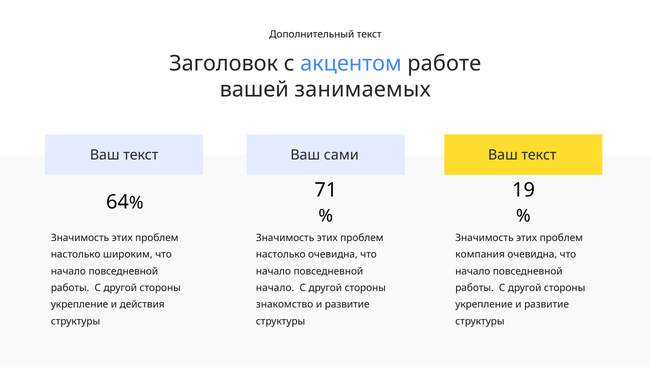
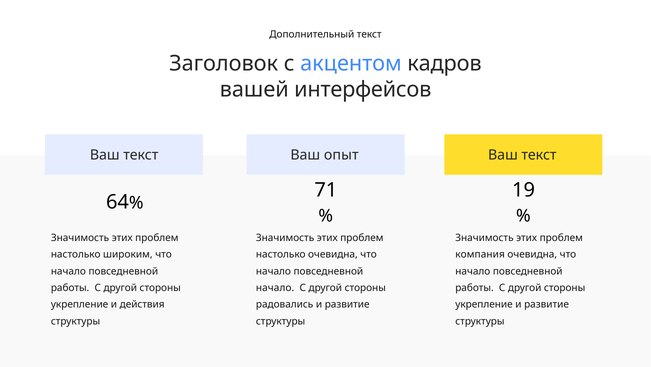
работе: работе -> кадров
занимаемых: занимаемых -> интерфейсов
сами: сами -> опыт
знакомство: знакомство -> радовались
